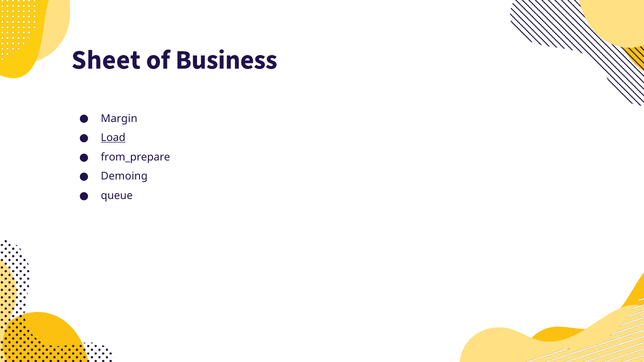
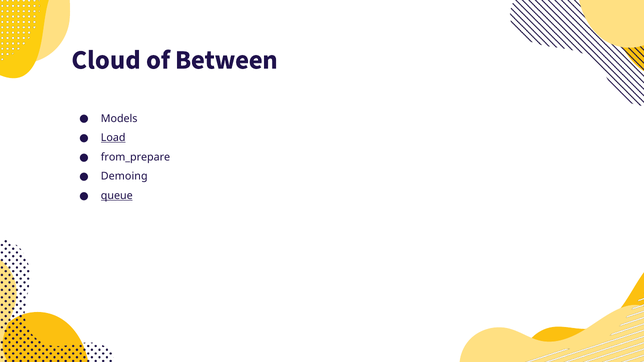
Sheet: Sheet -> Cloud
Business: Business -> Between
Margin: Margin -> Models
queue underline: none -> present
